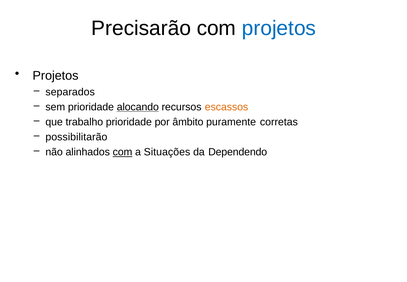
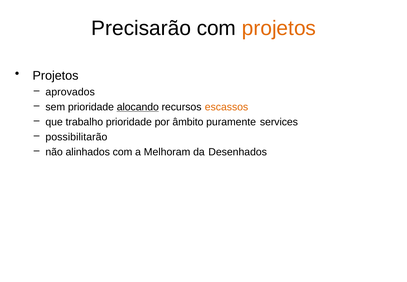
projetos at (279, 28) colour: blue -> orange
separados: separados -> aprovados
corretas: corretas -> services
com at (123, 152) underline: present -> none
Situações: Situações -> Melhoram
Dependendo: Dependendo -> Desenhados
